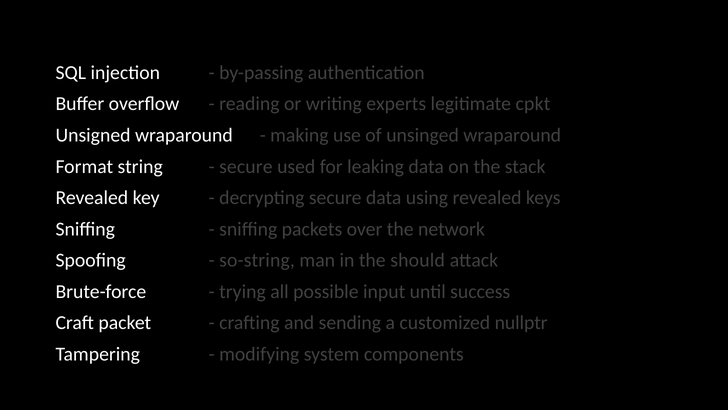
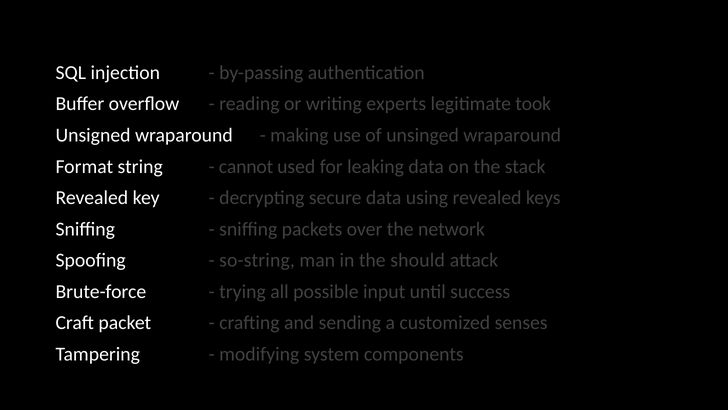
cpkt: cpkt -> took
secure at (246, 166): secure -> cannot
nullptr: nullptr -> senses
